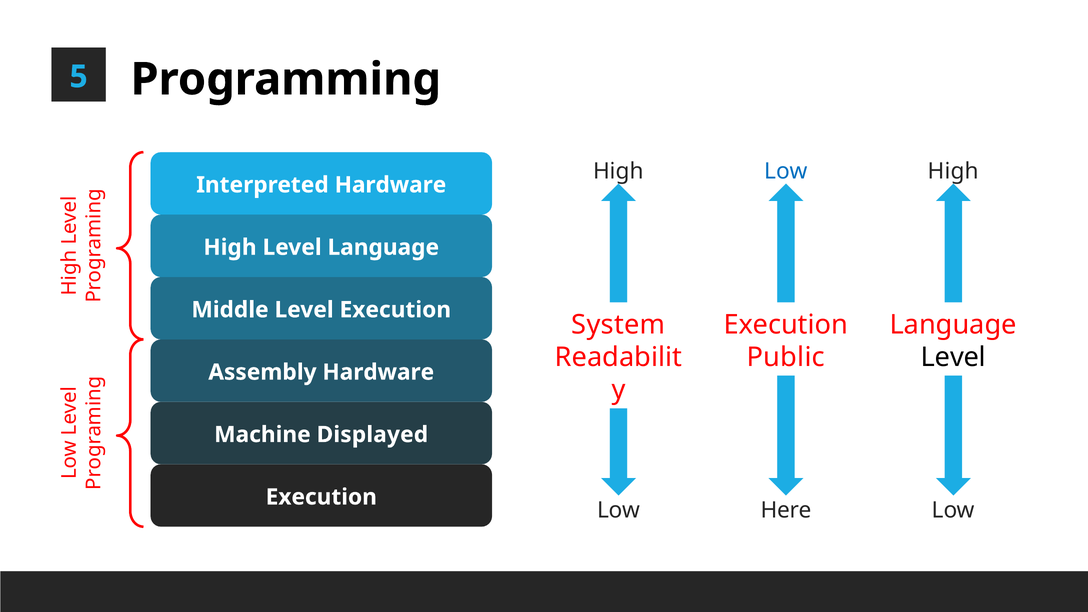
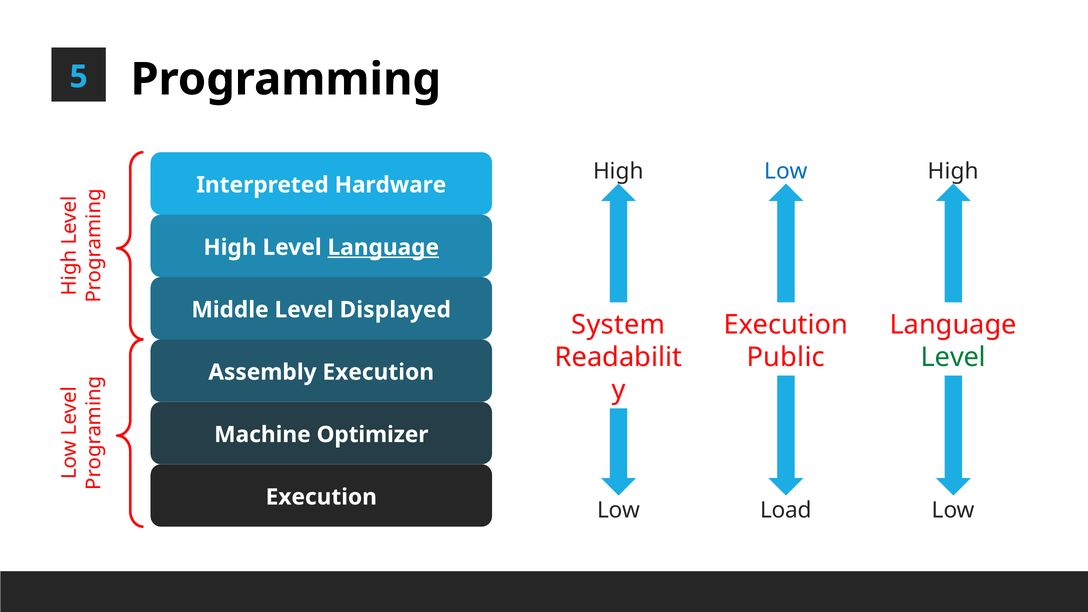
Language at (383, 247) underline: none -> present
Level Execution: Execution -> Displayed
Level at (953, 357) colour: black -> green
Assembly Hardware: Hardware -> Execution
Displayed: Displayed -> Optimizer
Here: Here -> Load
